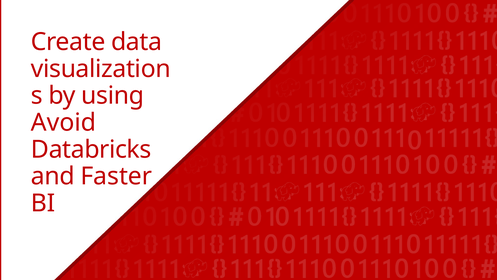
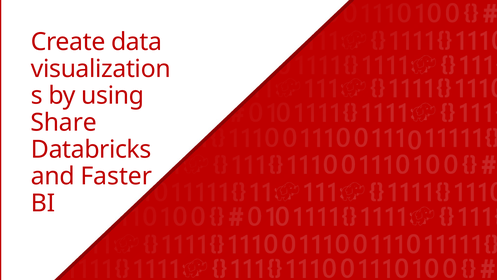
Avoid: Avoid -> Share
